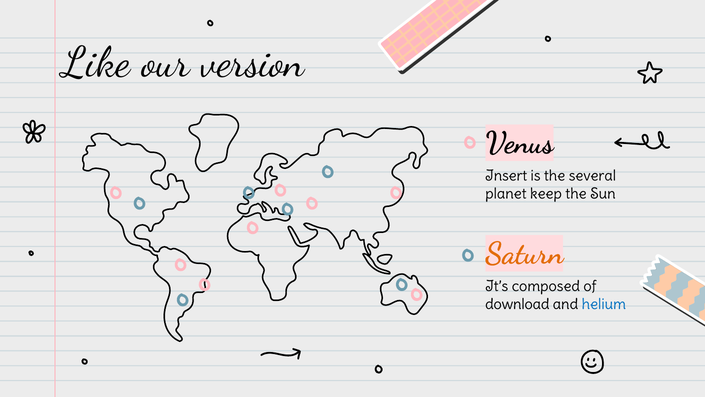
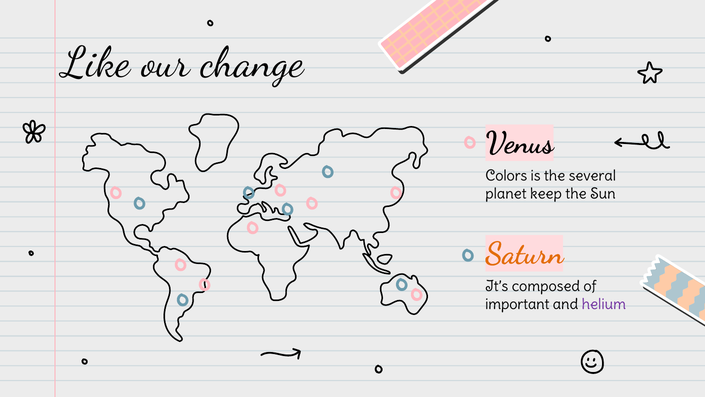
version: version -> change
Insert: Insert -> Colors
download: download -> important
helium colour: blue -> purple
